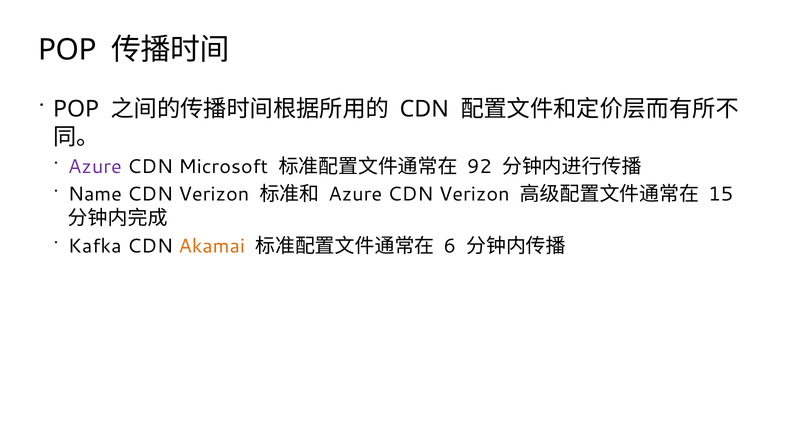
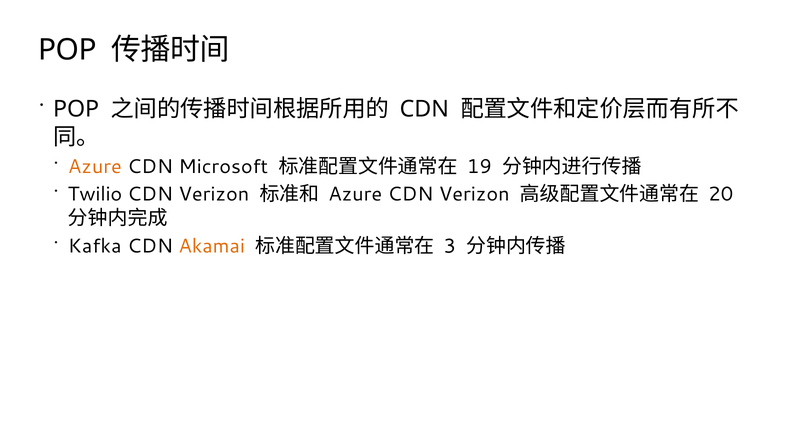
Azure at (95, 167) colour: purple -> orange
92: 92 -> 19
Name: Name -> Twilio
15: 15 -> 20
6: 6 -> 3
